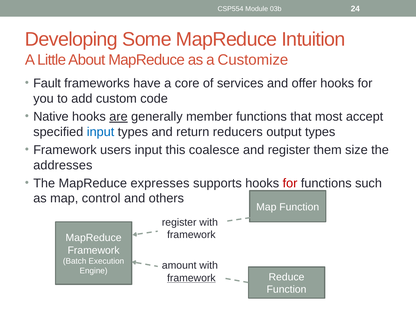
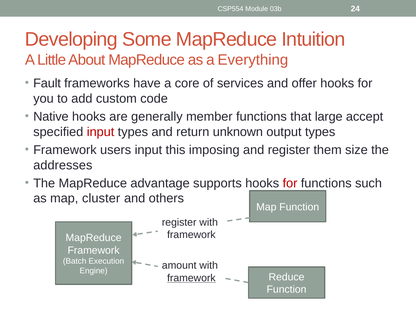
Customize: Customize -> Everything
are underline: present -> none
most: most -> large
input at (101, 132) colour: blue -> red
reducers: reducers -> unknown
coalesce: coalesce -> imposing
expresses: expresses -> advantage
control: control -> cluster
